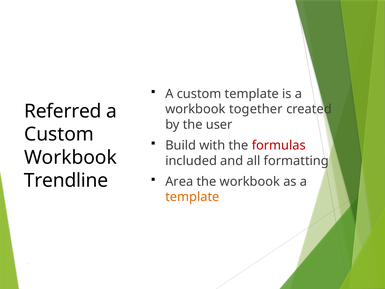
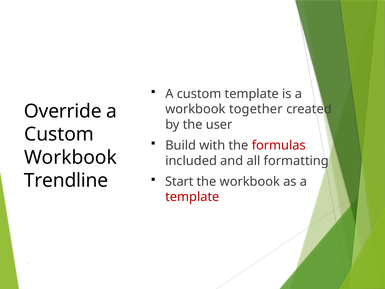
Referred: Referred -> Override
Area: Area -> Start
template at (192, 197) colour: orange -> red
